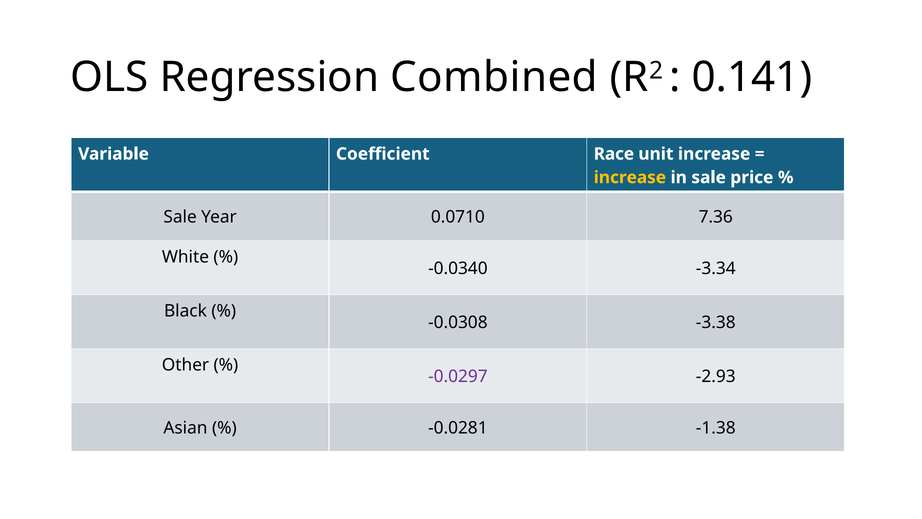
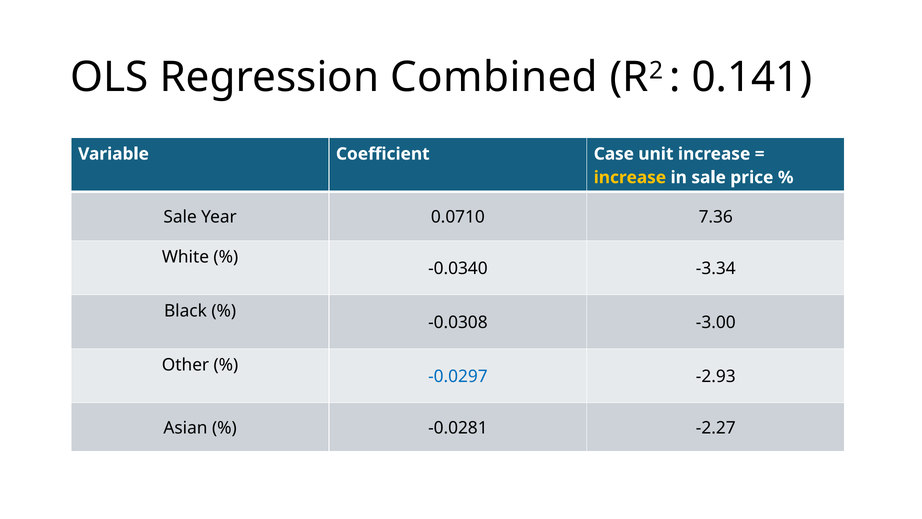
Race: Race -> Case
-3.38: -3.38 -> -3.00
-0.0297 colour: purple -> blue
-1.38: -1.38 -> -2.27
